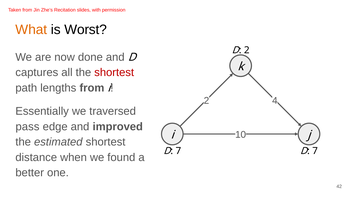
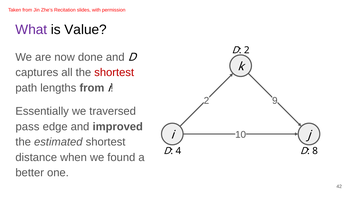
What colour: orange -> purple
Worst: Worst -> Value
4: 4 -> 9
7 at (178, 151): 7 -> 4
7 at (315, 151): 7 -> 8
